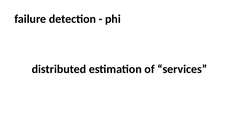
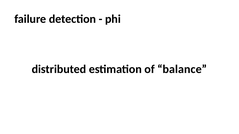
services: services -> balance
